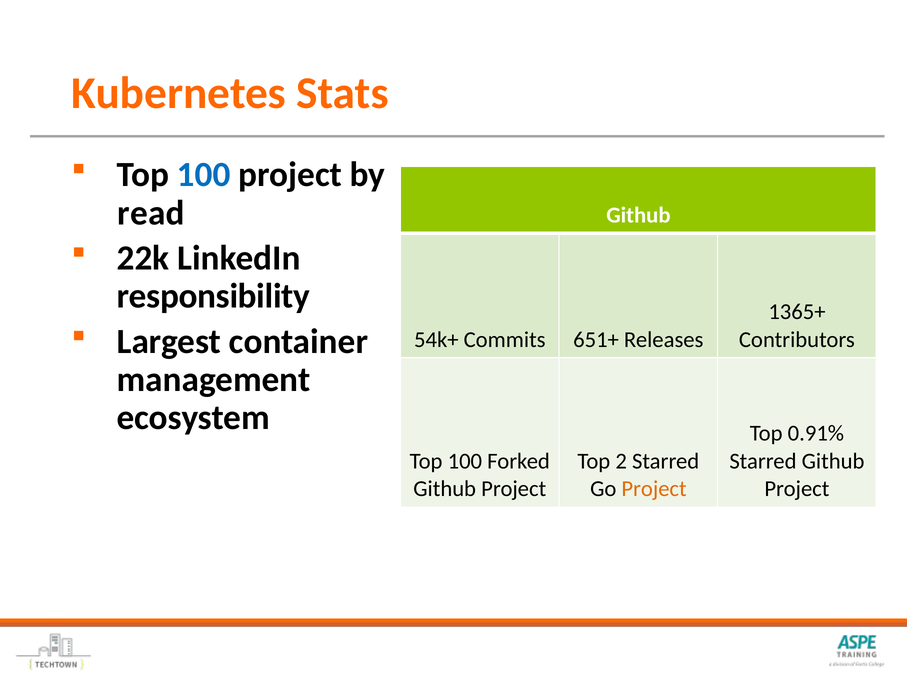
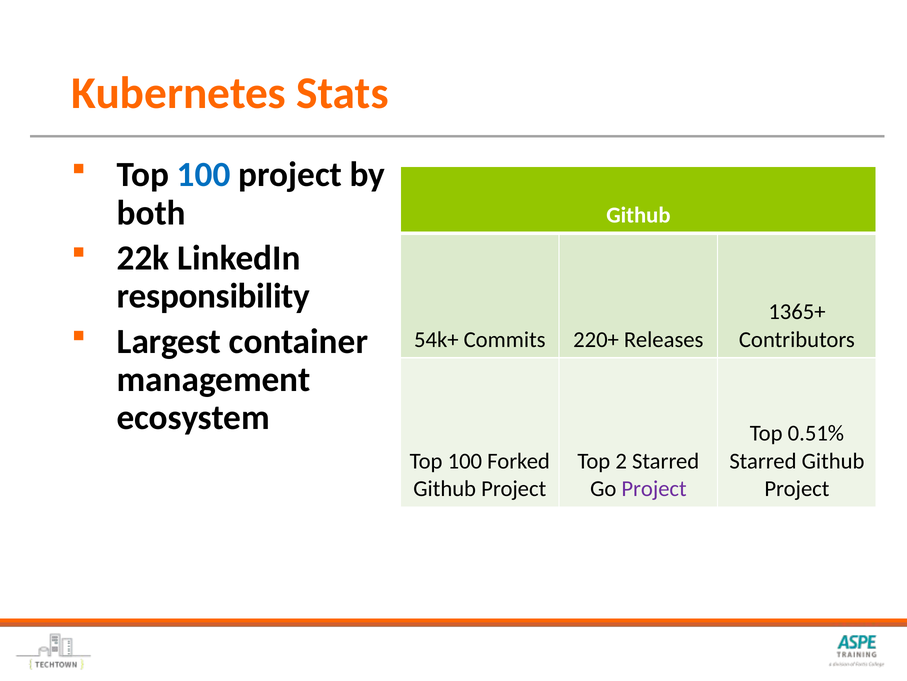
read: read -> both
651+: 651+ -> 220+
0.91%: 0.91% -> 0.51%
Project at (654, 488) colour: orange -> purple
